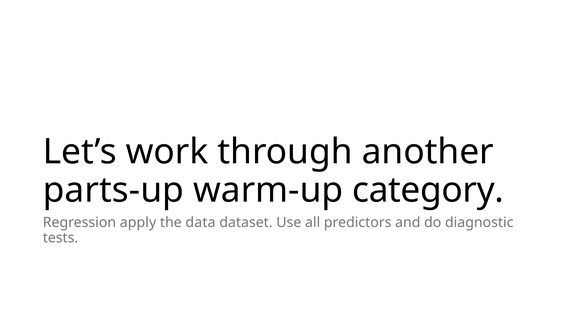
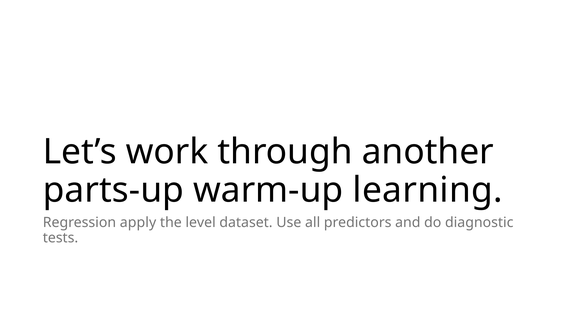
category: category -> learning
data: data -> level
